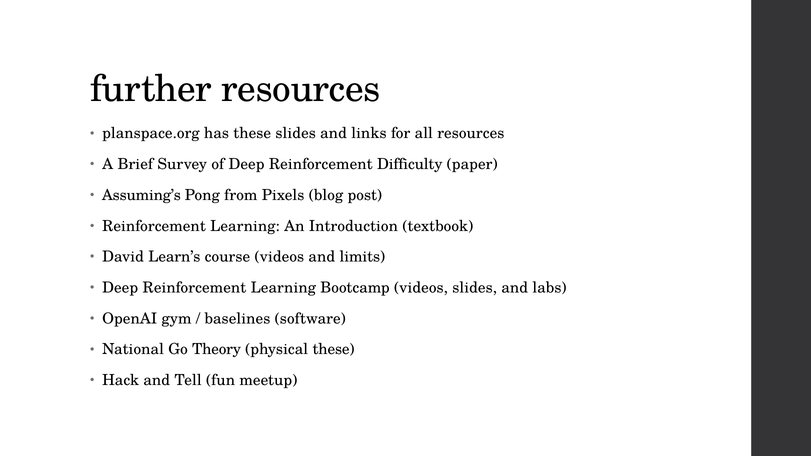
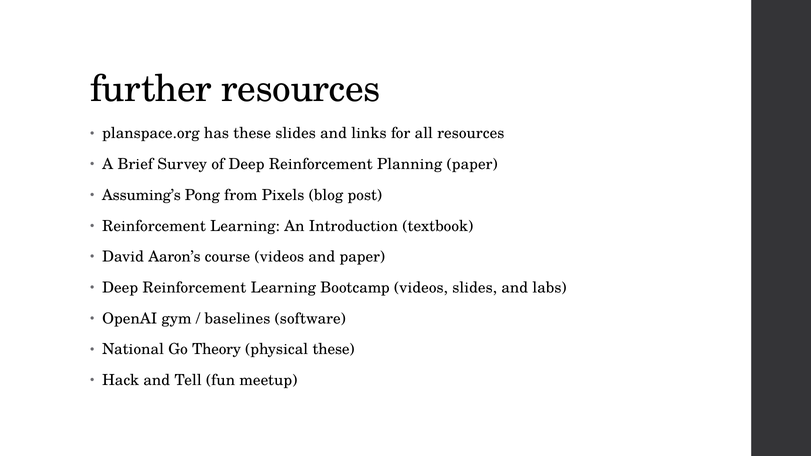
Difficulty: Difficulty -> Planning
Learn’s: Learn’s -> Aaron’s
and limits: limits -> paper
